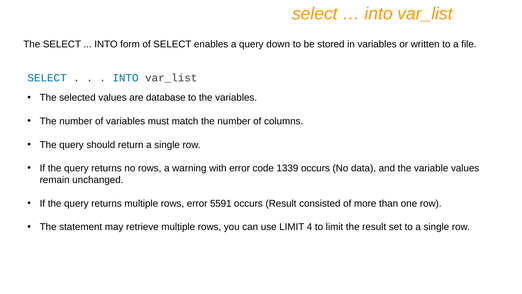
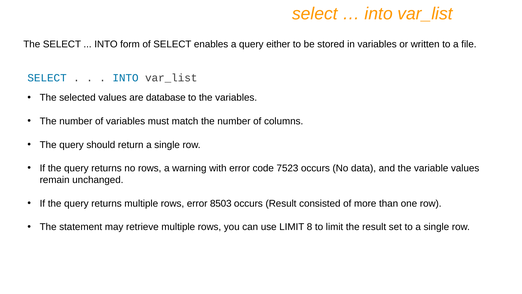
down: down -> either
1339: 1339 -> 7523
5591: 5591 -> 8503
4: 4 -> 8
